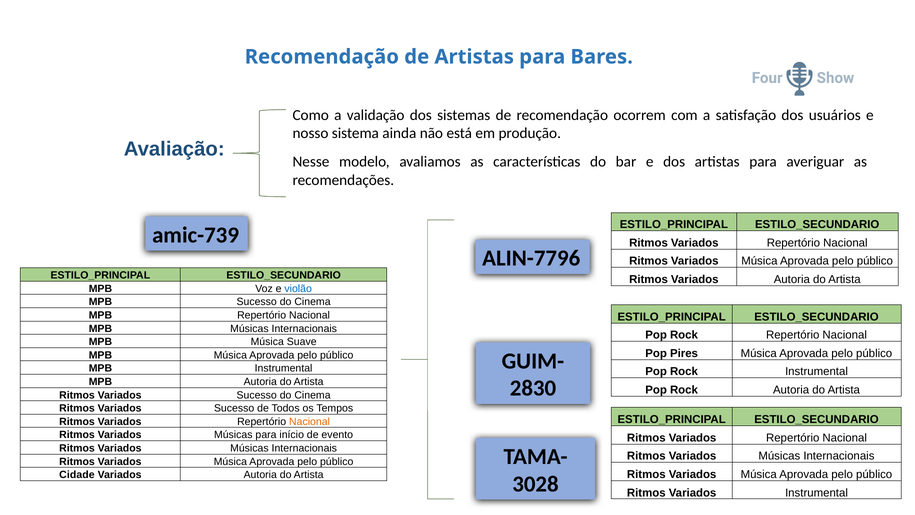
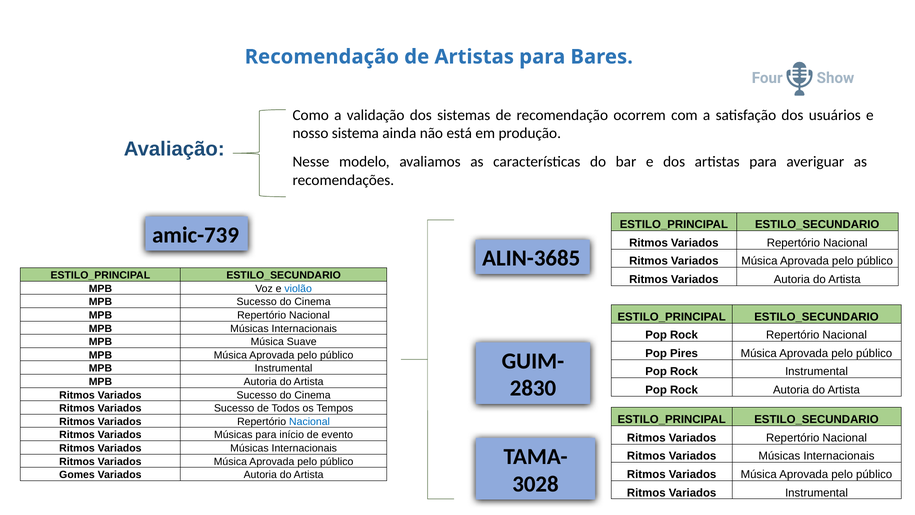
ALIN-7796: ALIN-7796 -> ALIN-3685
Nacional at (310, 421) colour: orange -> blue
Cidade: Cidade -> Gomes
